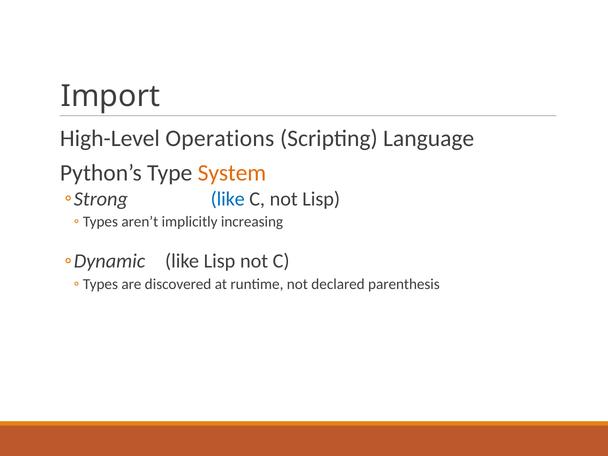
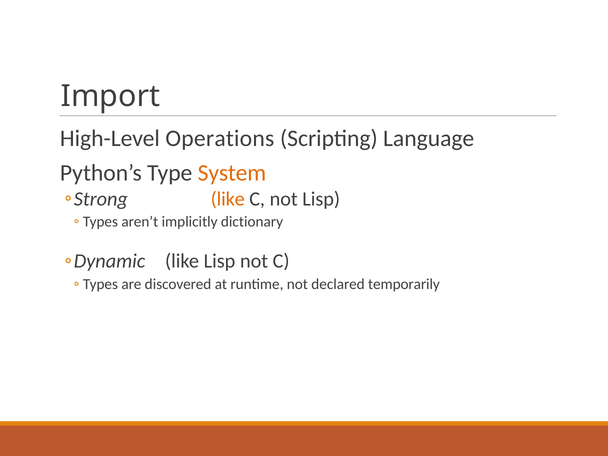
like at (228, 199) colour: blue -> orange
increasing: increasing -> dictionary
parenthesis: parenthesis -> temporarily
